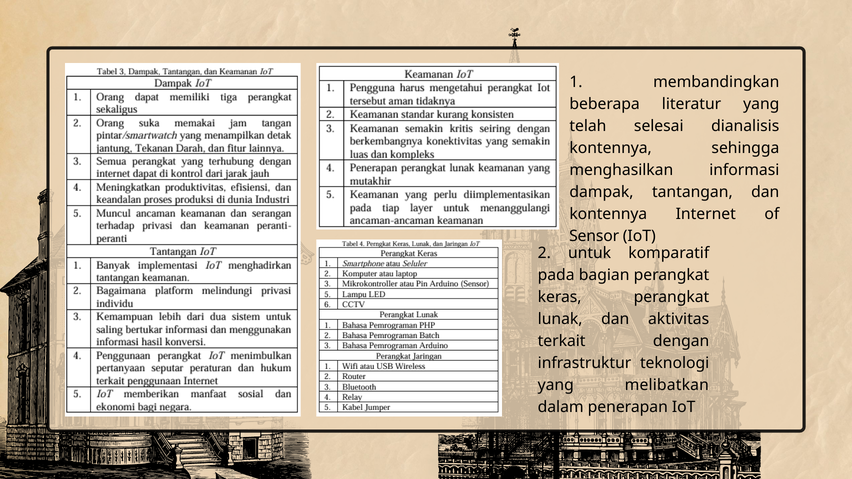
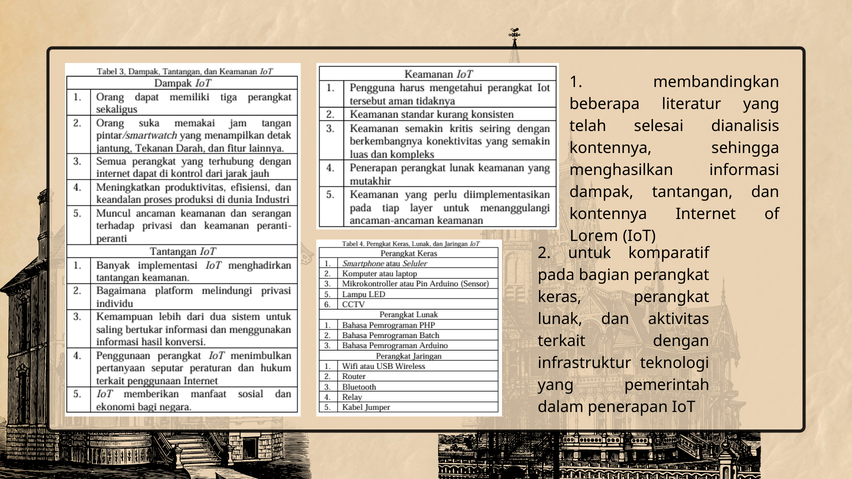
Sensor: Sensor -> Lorem
melibatkan: melibatkan -> pemerintah
